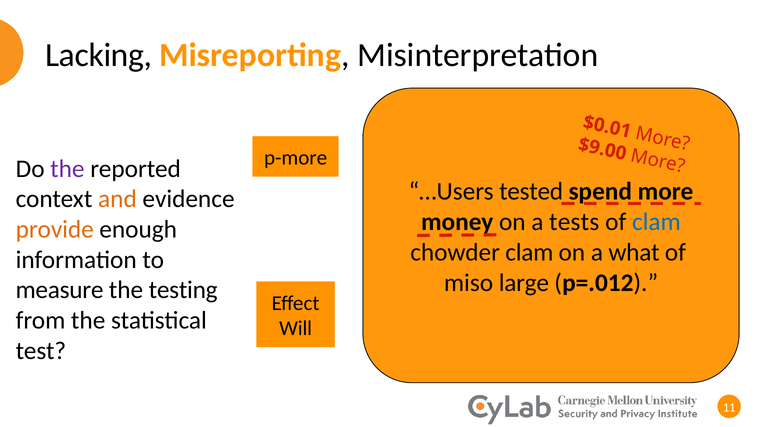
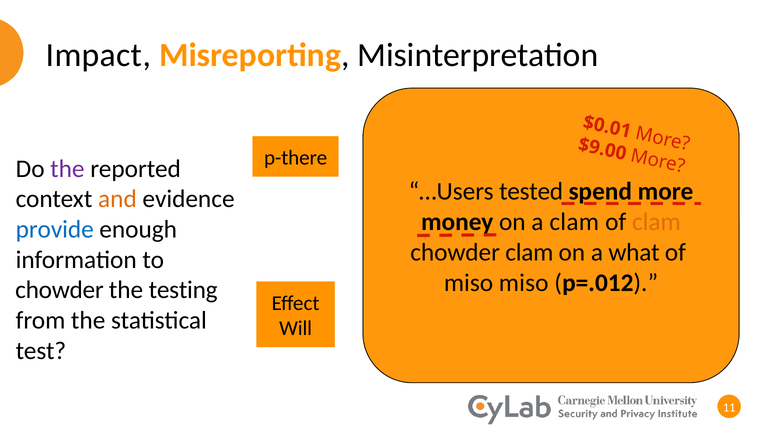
Lacking: Lacking -> Impact
p-more: p-more -> p-there
a tests: tests -> clam
clam at (656, 222) colour: blue -> orange
provide colour: orange -> blue
miso large: large -> miso
measure at (59, 290): measure -> chowder
